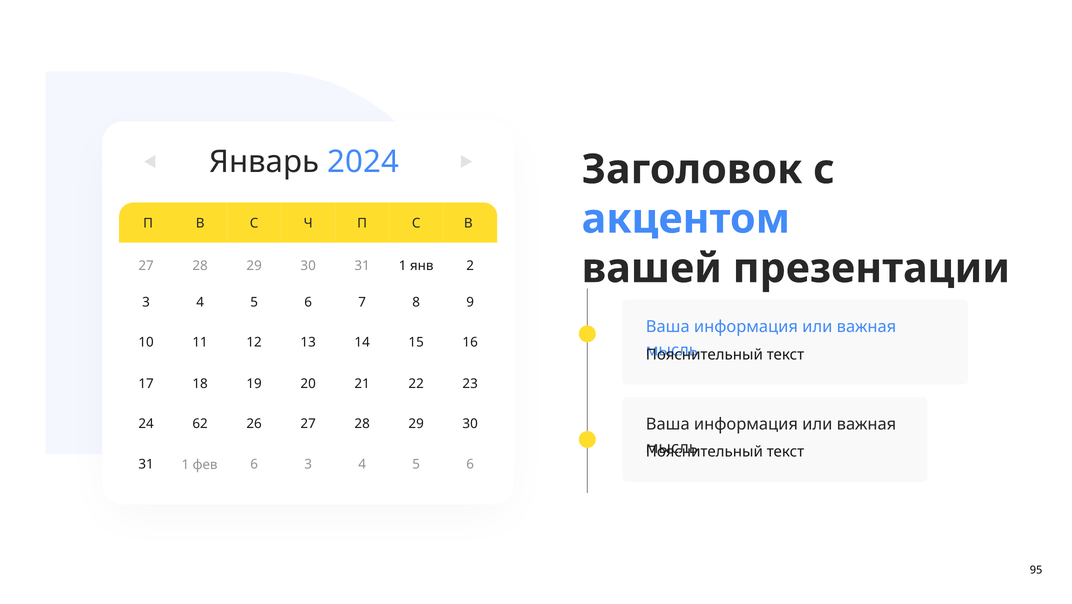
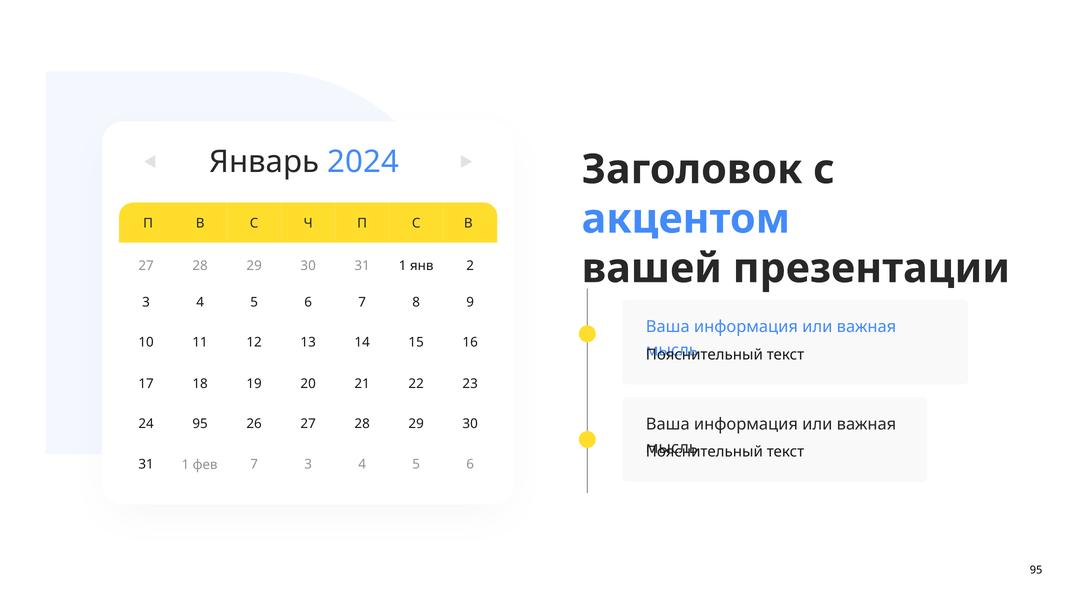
24 62: 62 -> 95
31 6: 6 -> 7
